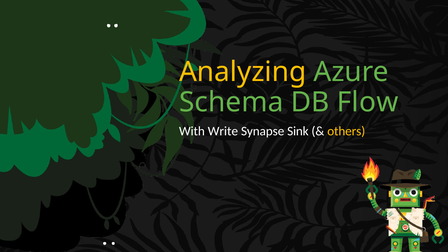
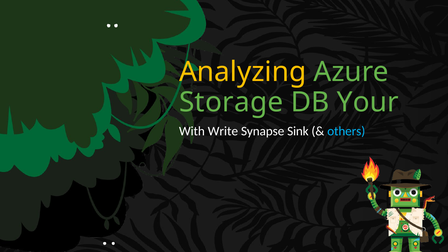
Schema: Schema -> Storage
Flow: Flow -> Your
others colour: yellow -> light blue
